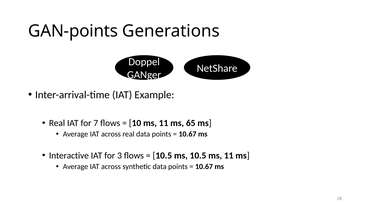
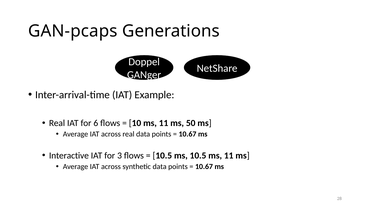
GAN-points: GAN-points -> GAN-pcaps
7: 7 -> 6
65: 65 -> 50
